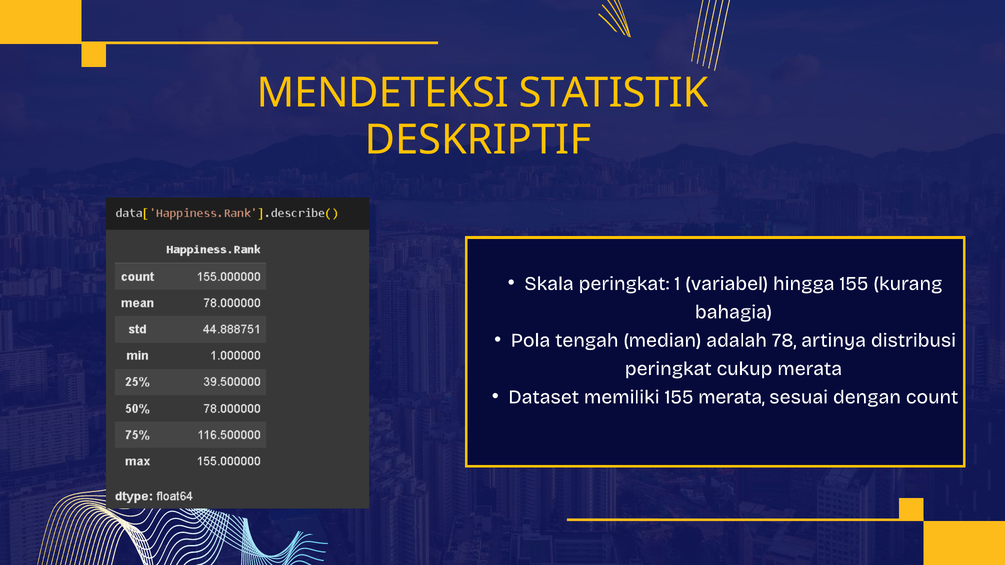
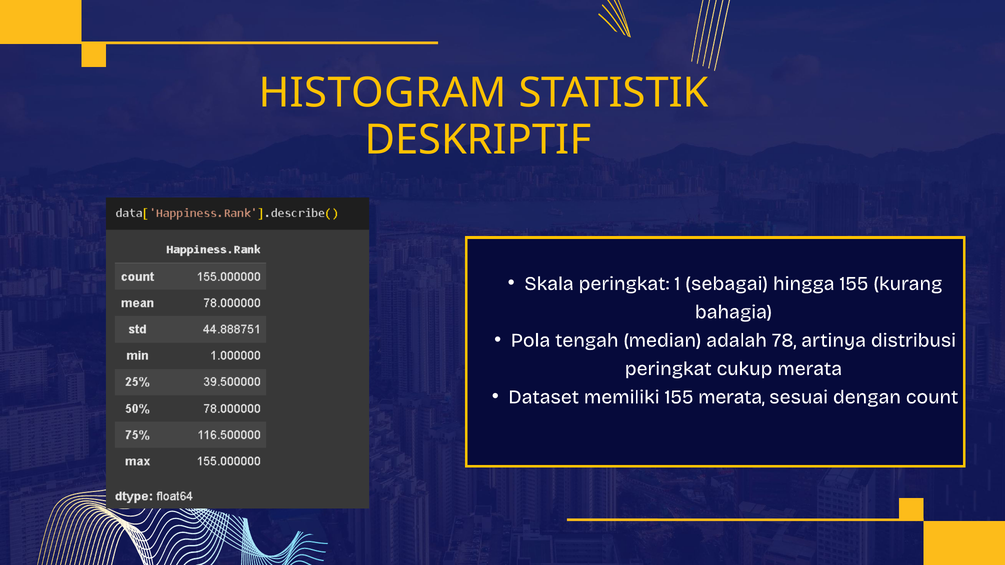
MENDETEKSI: MENDETEKSI -> HISTOGRAM
variabel: variabel -> sebagai
